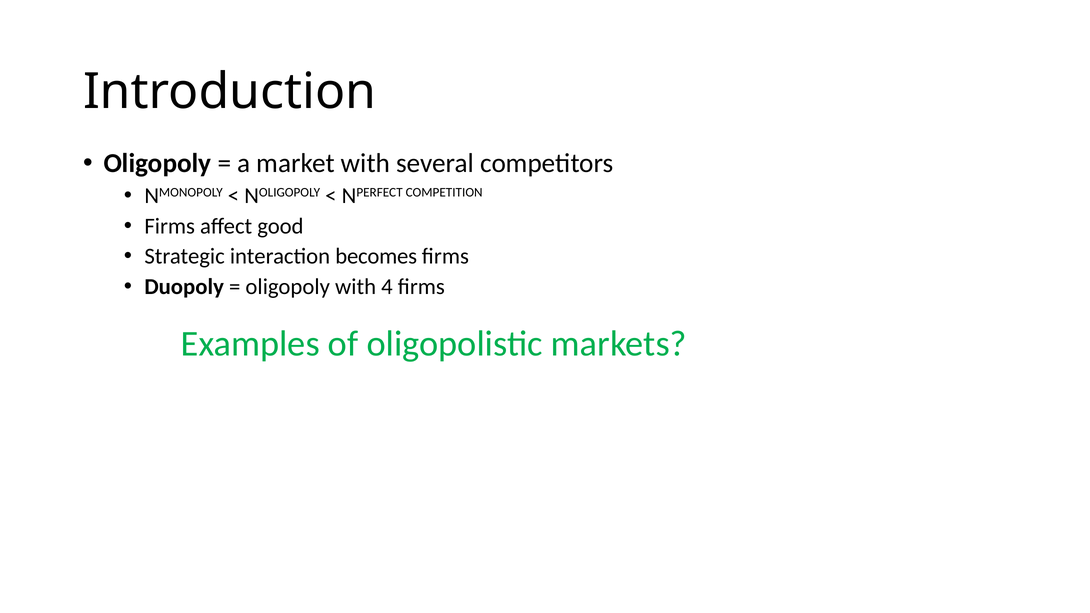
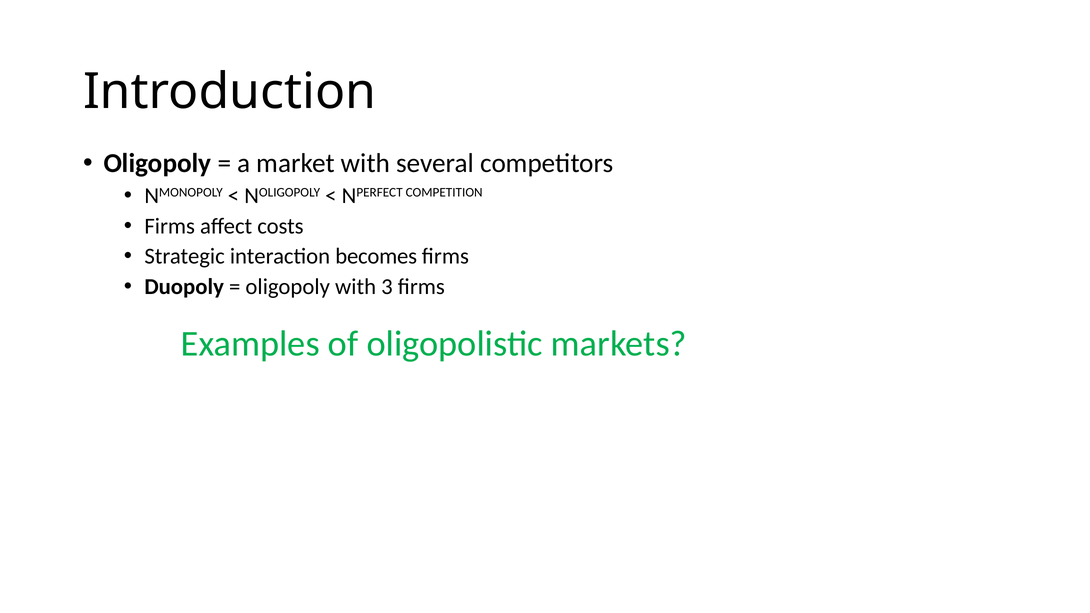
good: good -> costs
4: 4 -> 3
